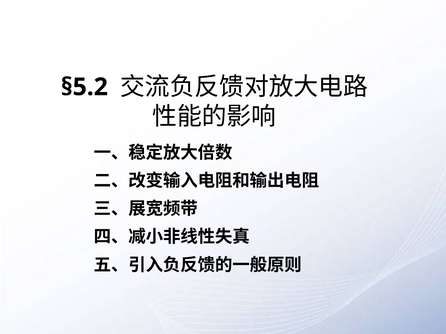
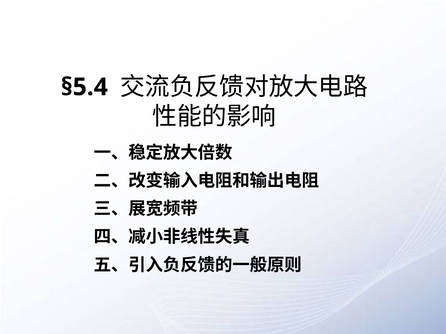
§5.2: §5.2 -> §5.4
